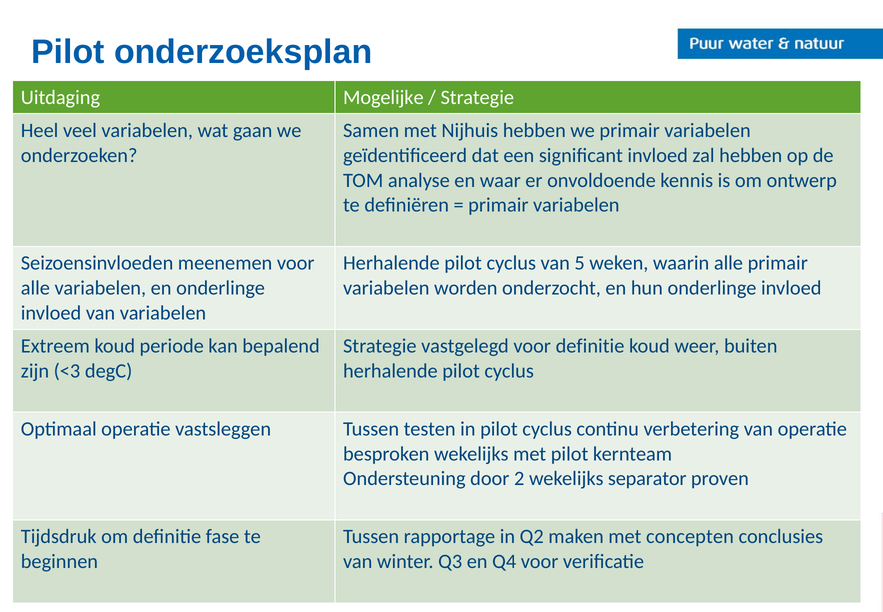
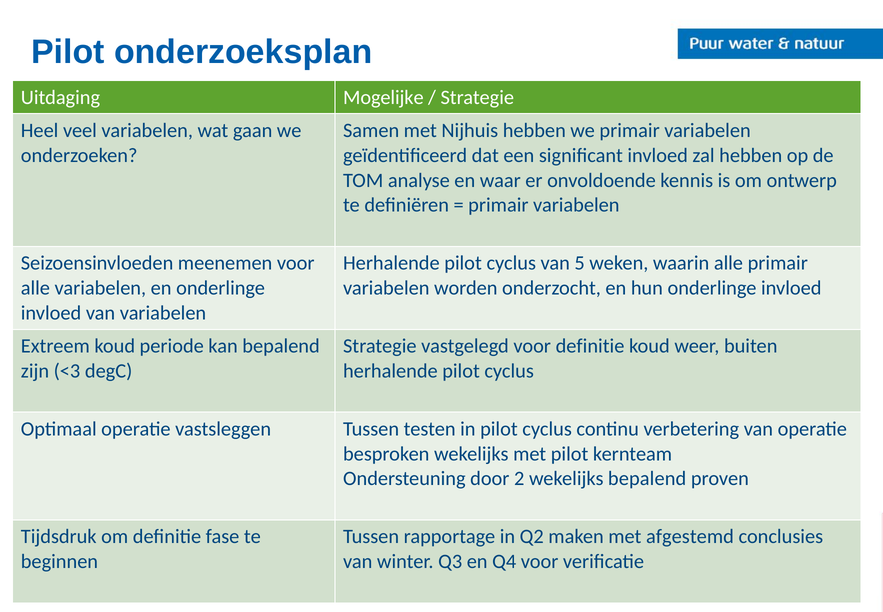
wekelijks separator: separator -> bepalend
concepten: concepten -> afgestemd
